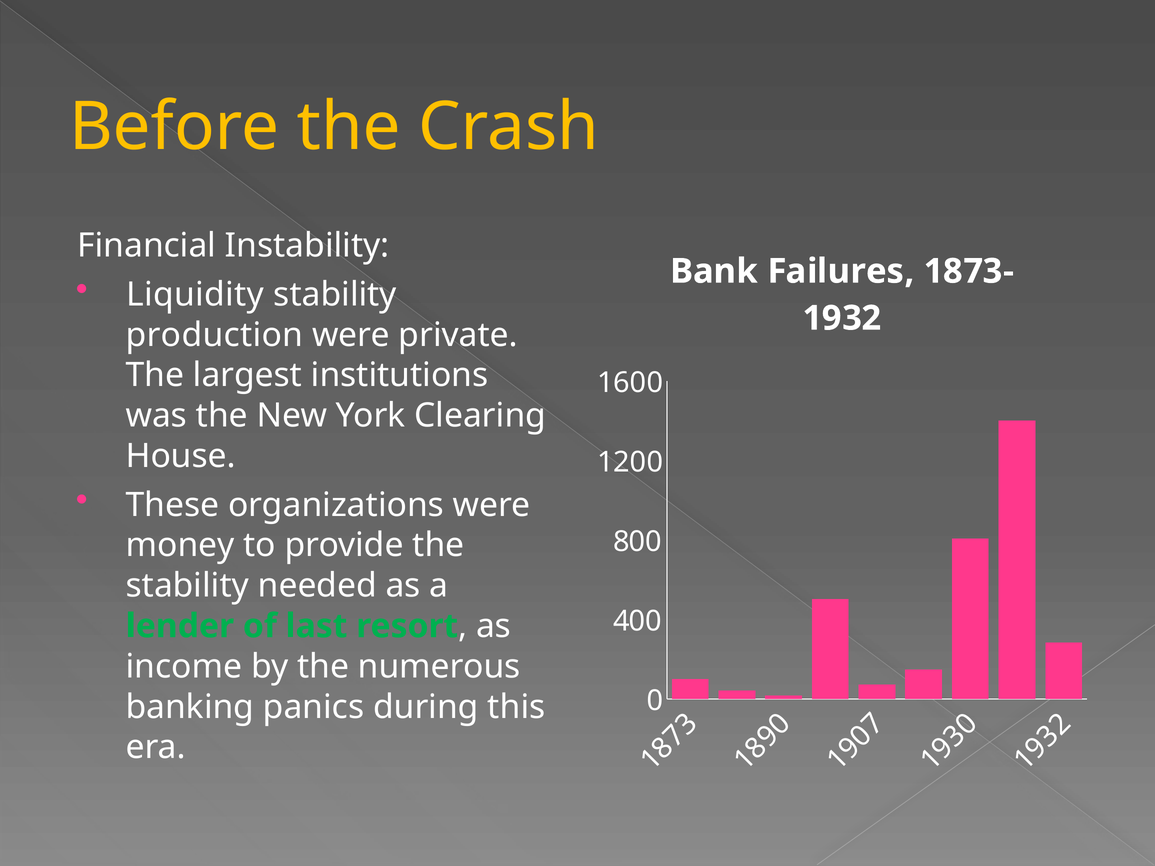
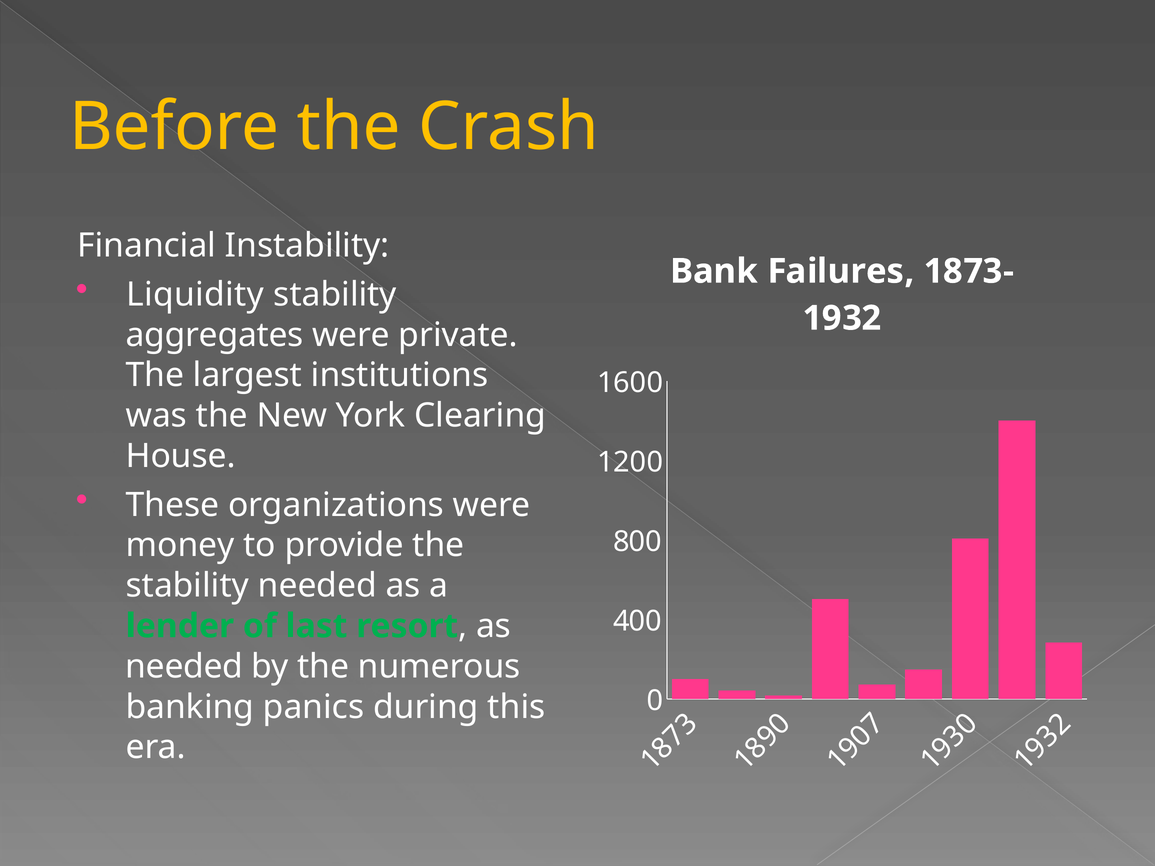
production: production -> aggregates
income at (184, 667): income -> needed
